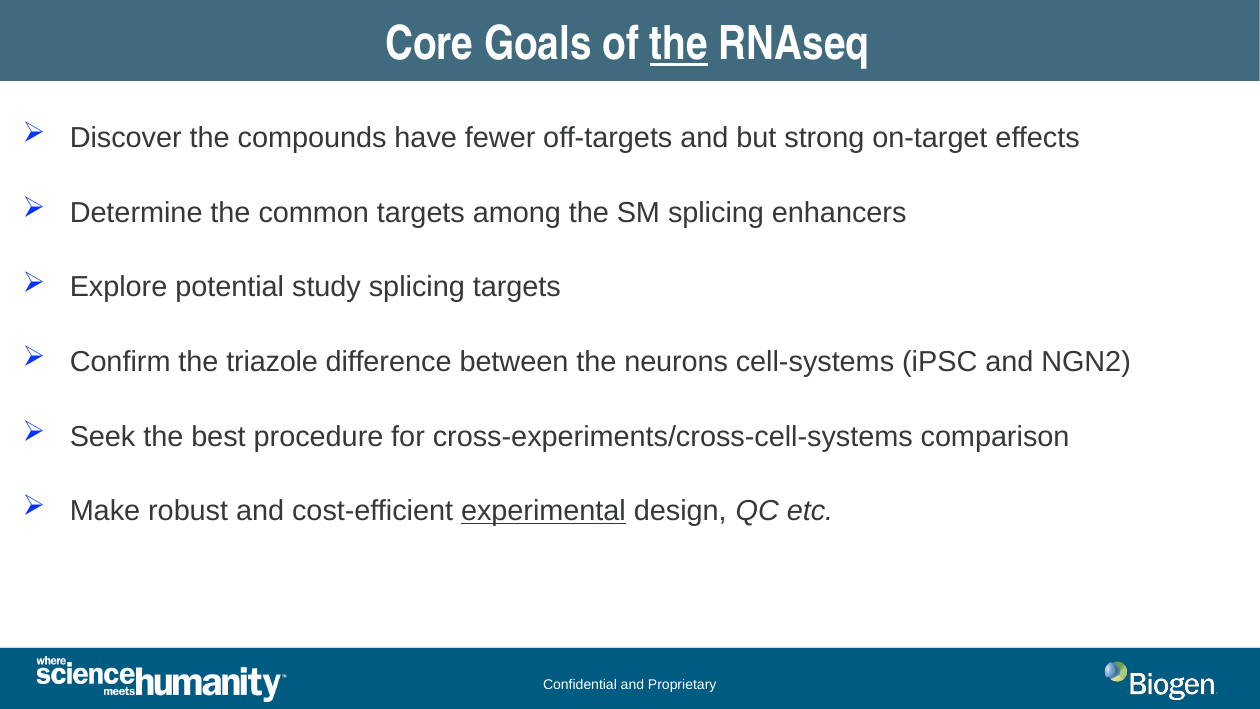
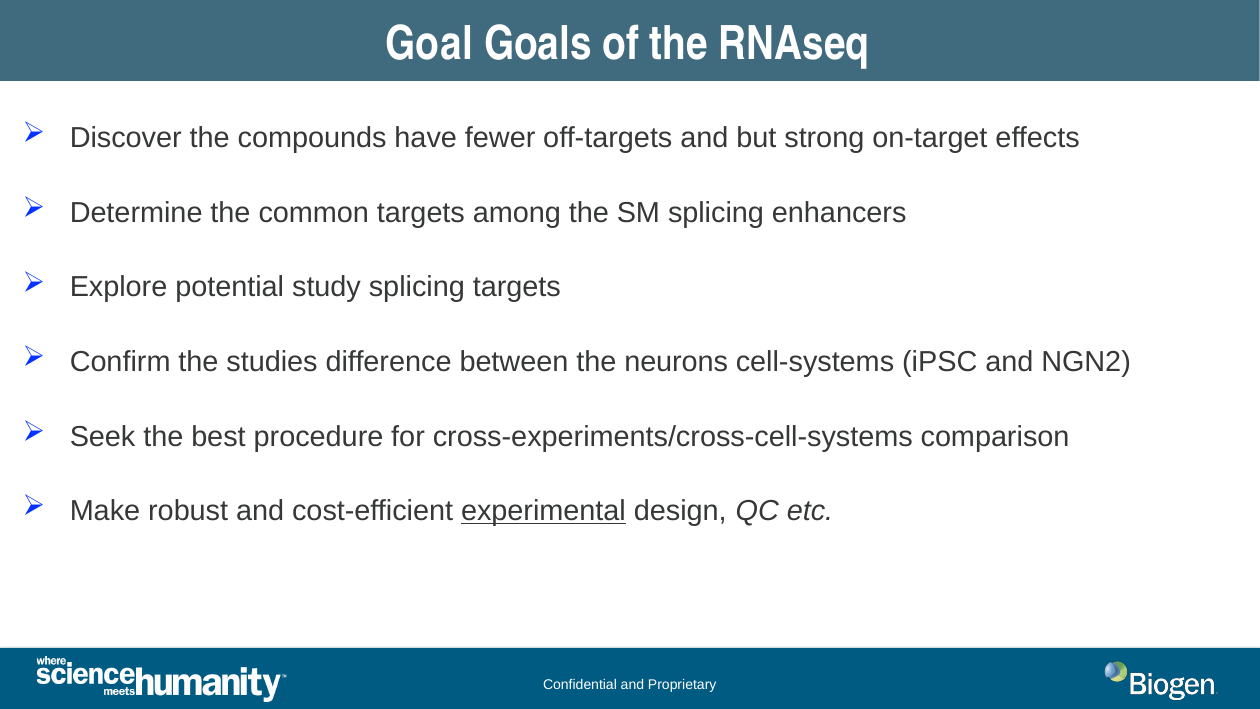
Core: Core -> Goal
the at (679, 44) underline: present -> none
triazole: triazole -> studies
